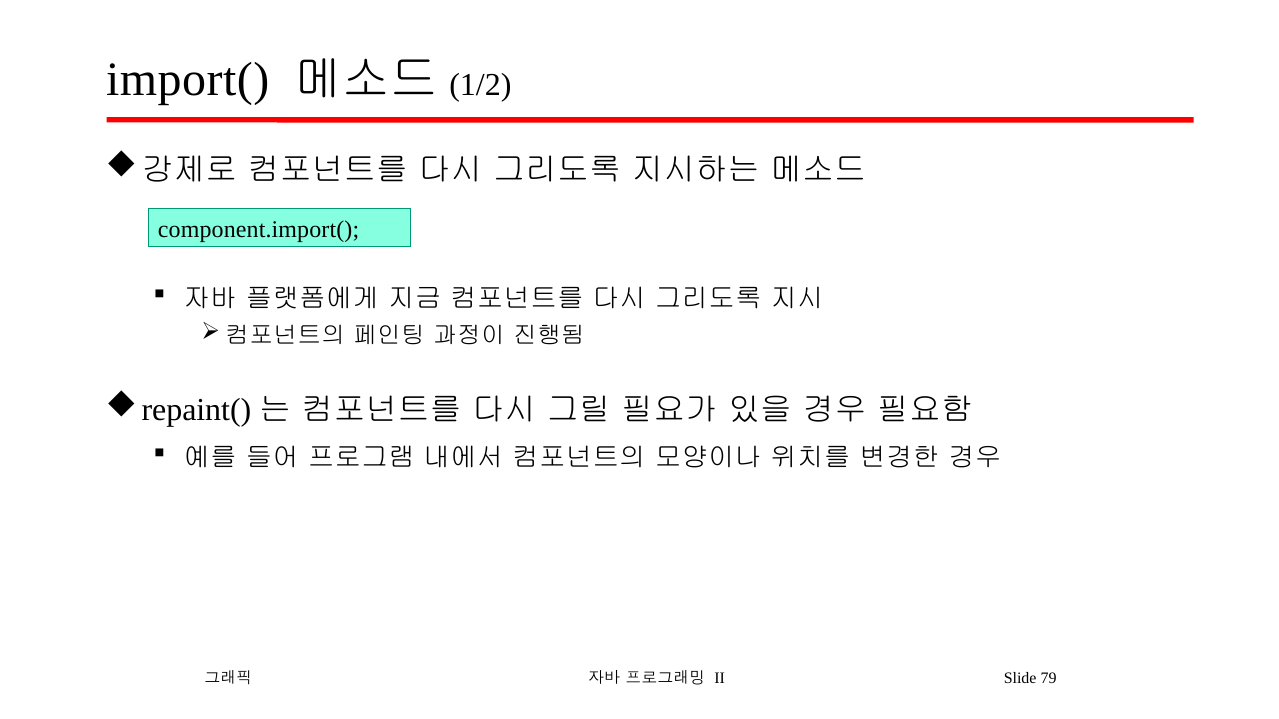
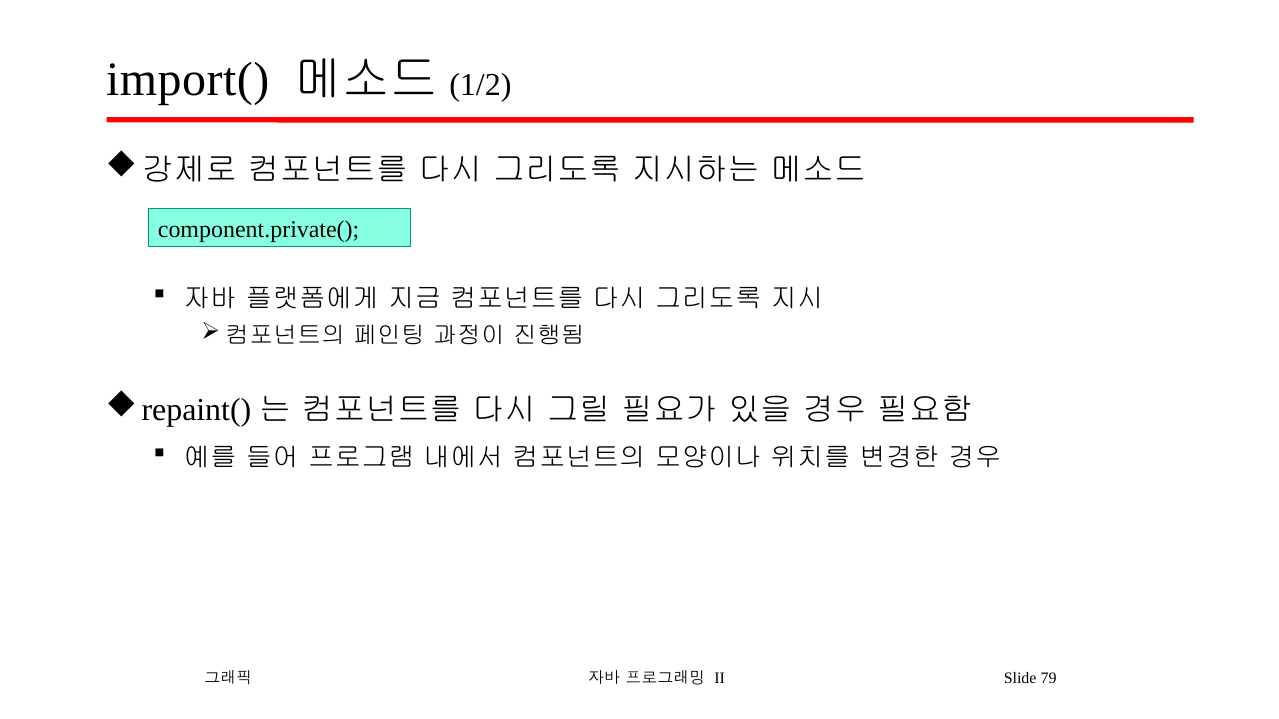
component.import(: component.import( -> component.private(
